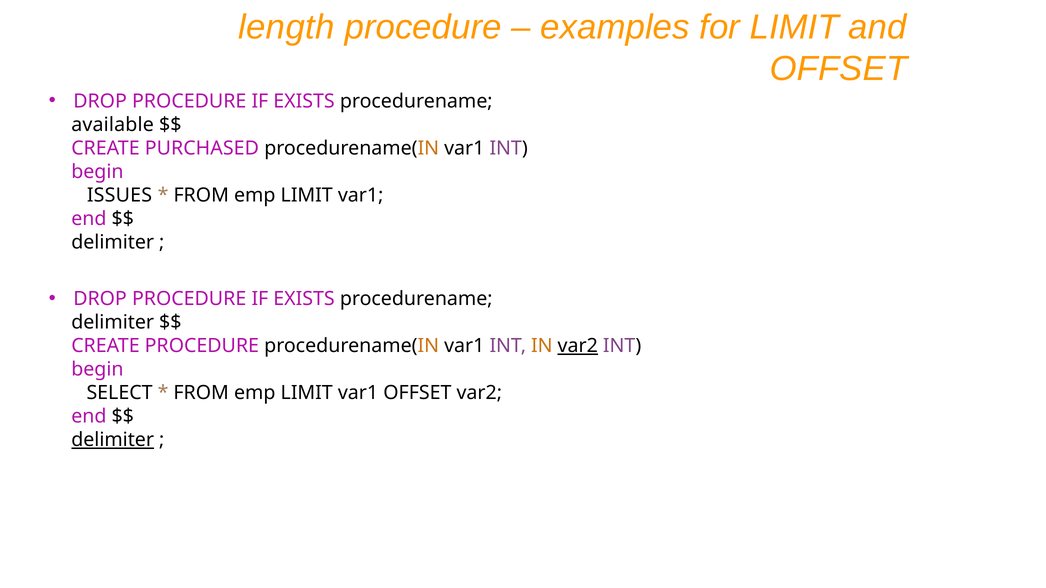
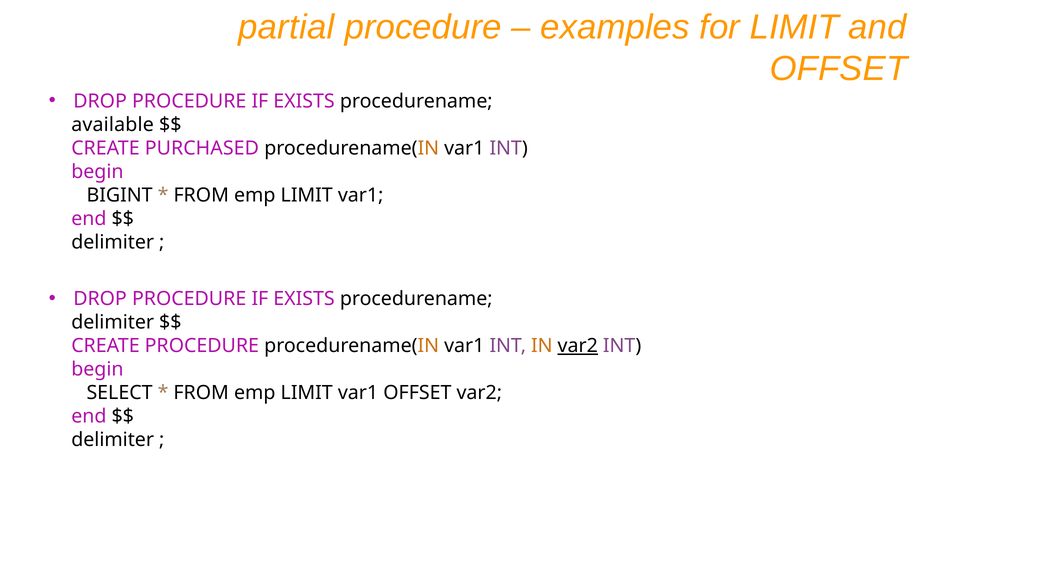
length: length -> partial
ISSUES: ISSUES -> BIGINT
delimiter at (113, 440) underline: present -> none
